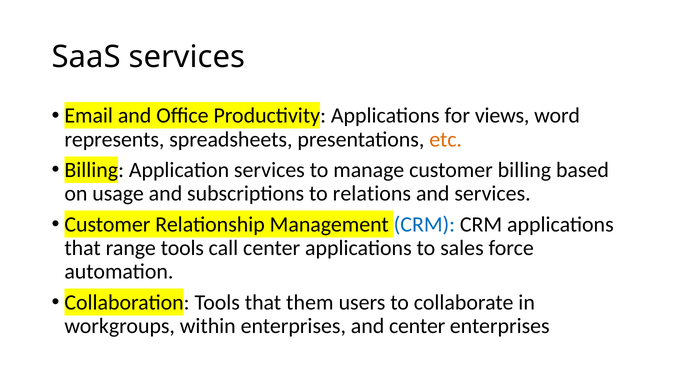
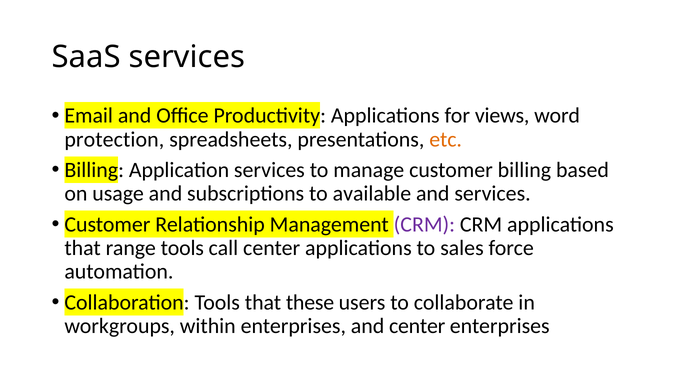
represents: represents -> protection
relations: relations -> available
CRM at (424, 225) colour: blue -> purple
them: them -> these
